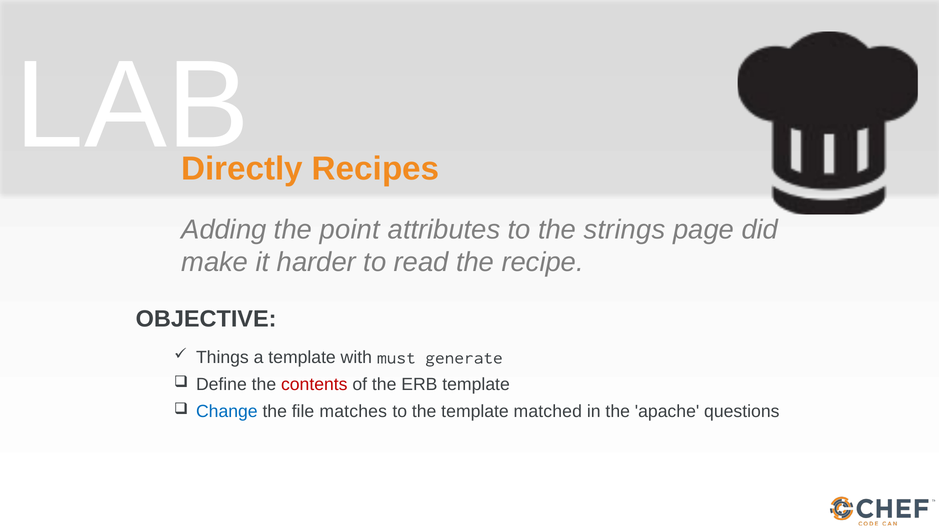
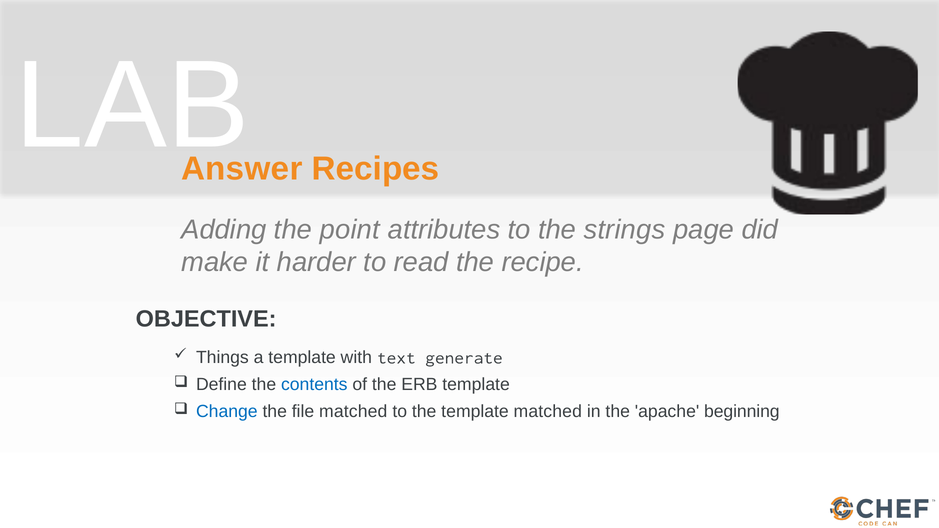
Directly: Directly -> Answer
must: must -> text
contents colour: red -> blue
file matches: matches -> matched
questions: questions -> beginning
